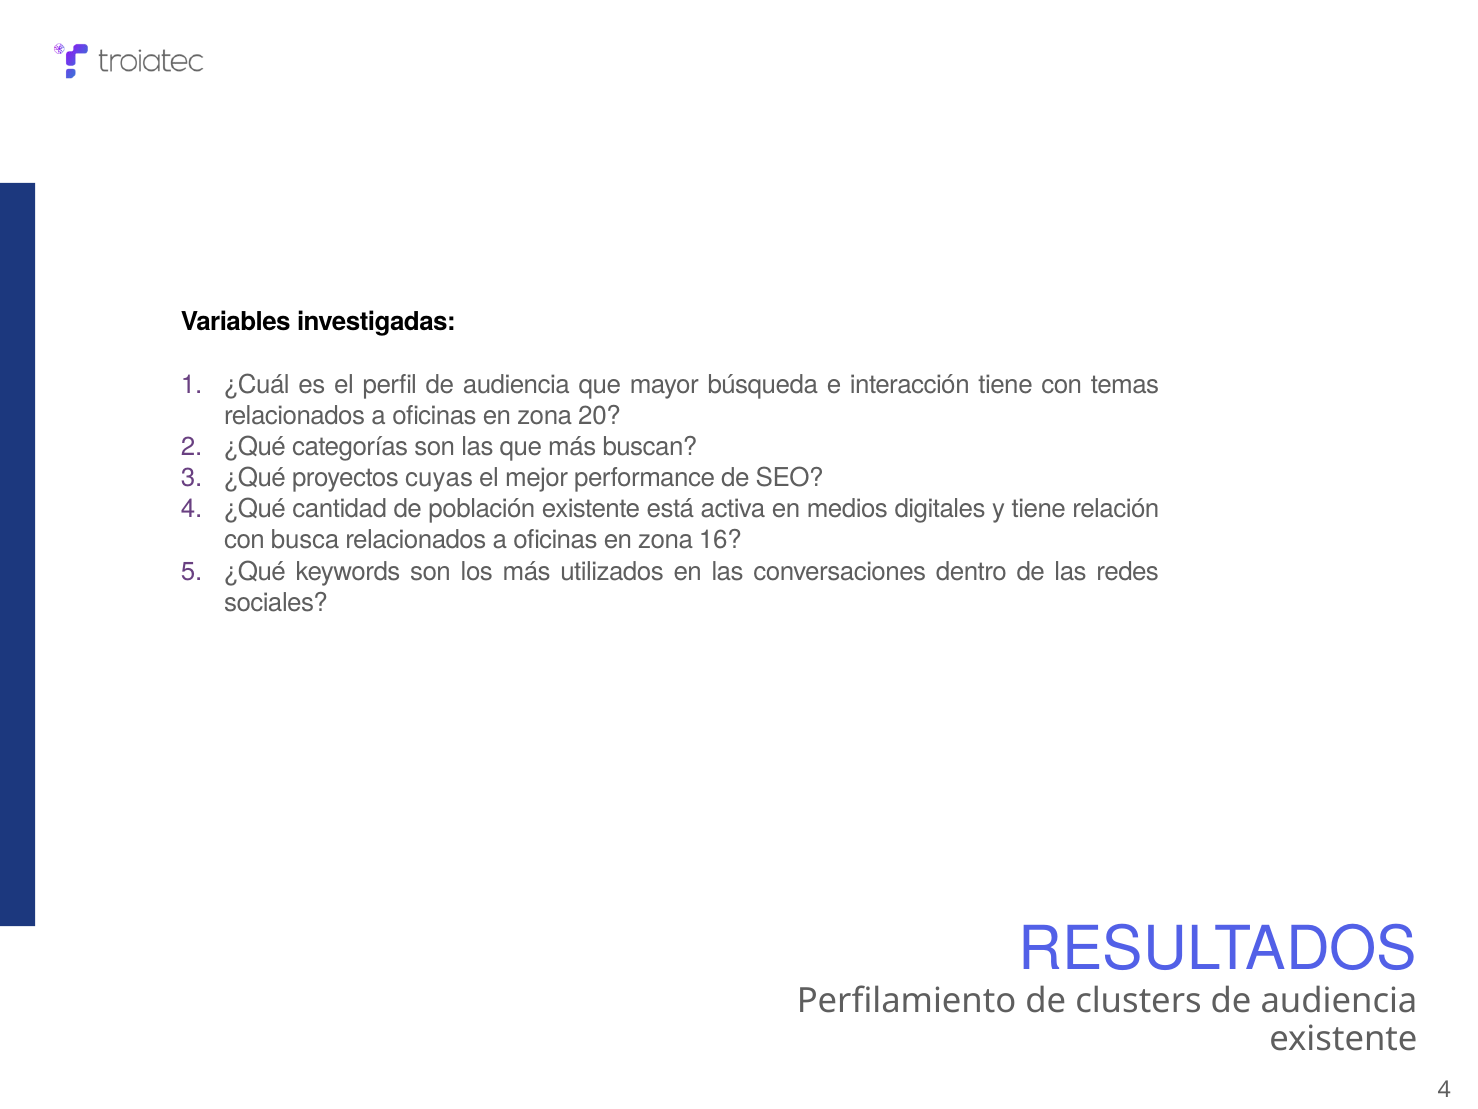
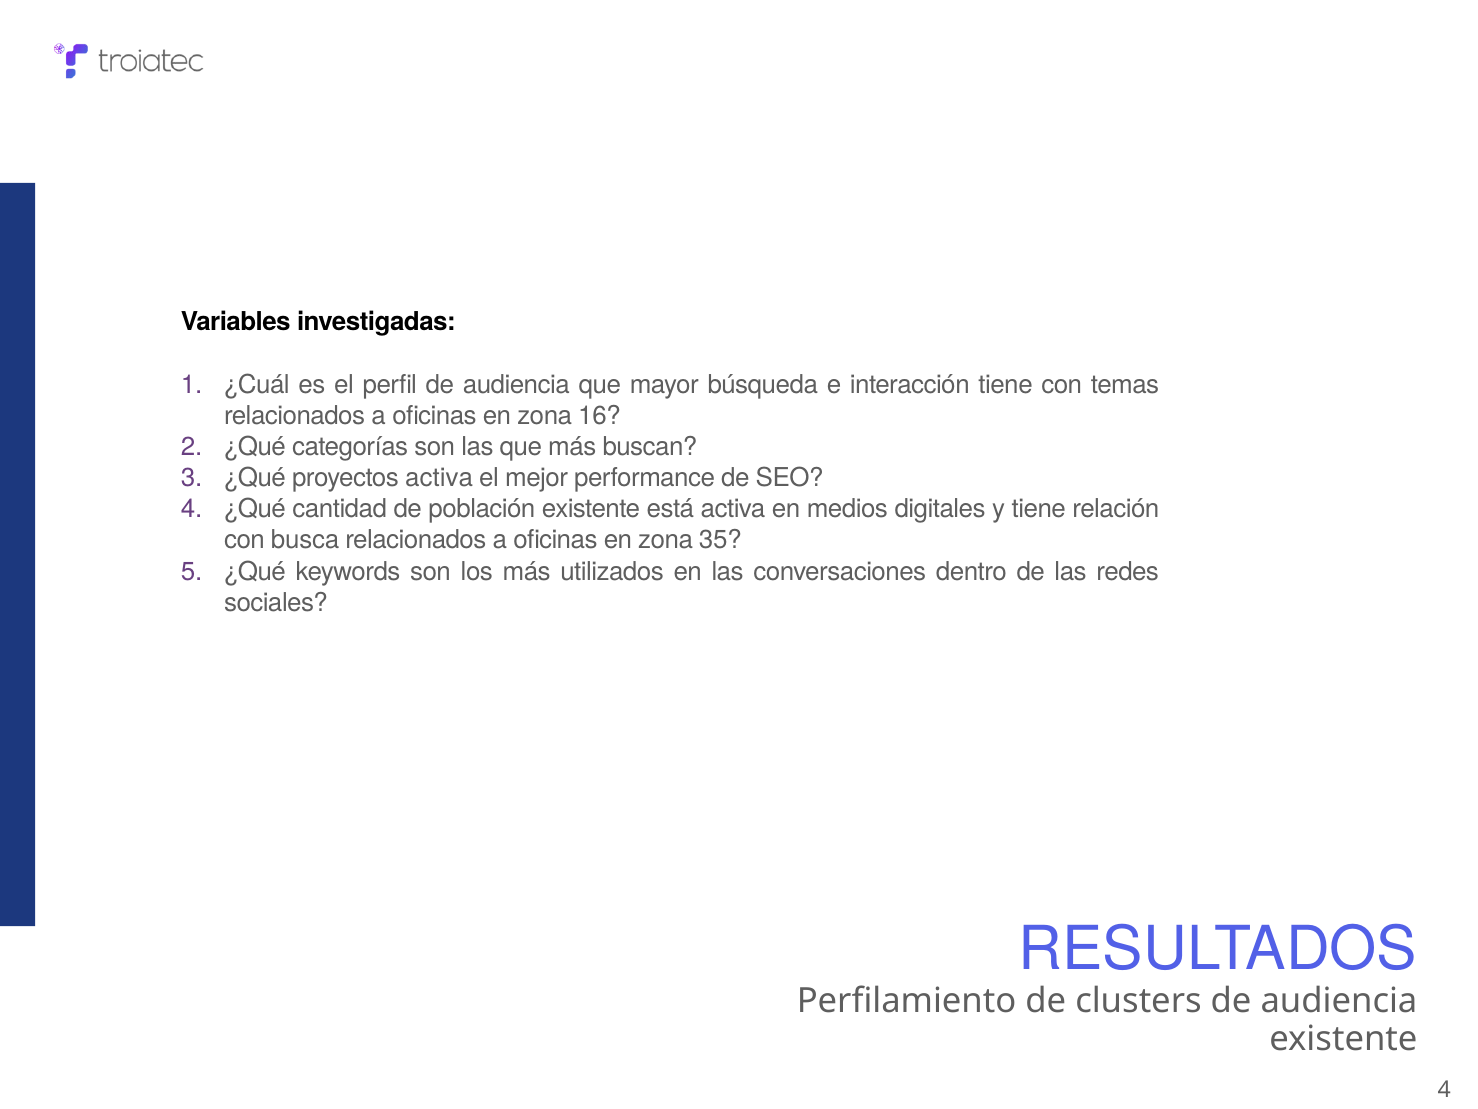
20: 20 -> 16
proyectos cuyas: cuyas -> activa
16: 16 -> 35
